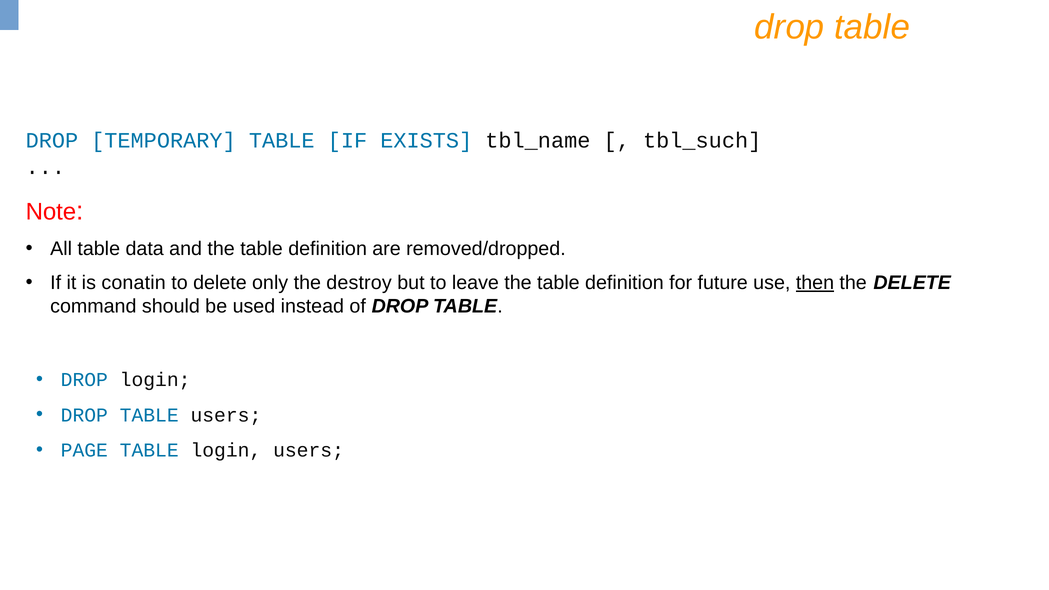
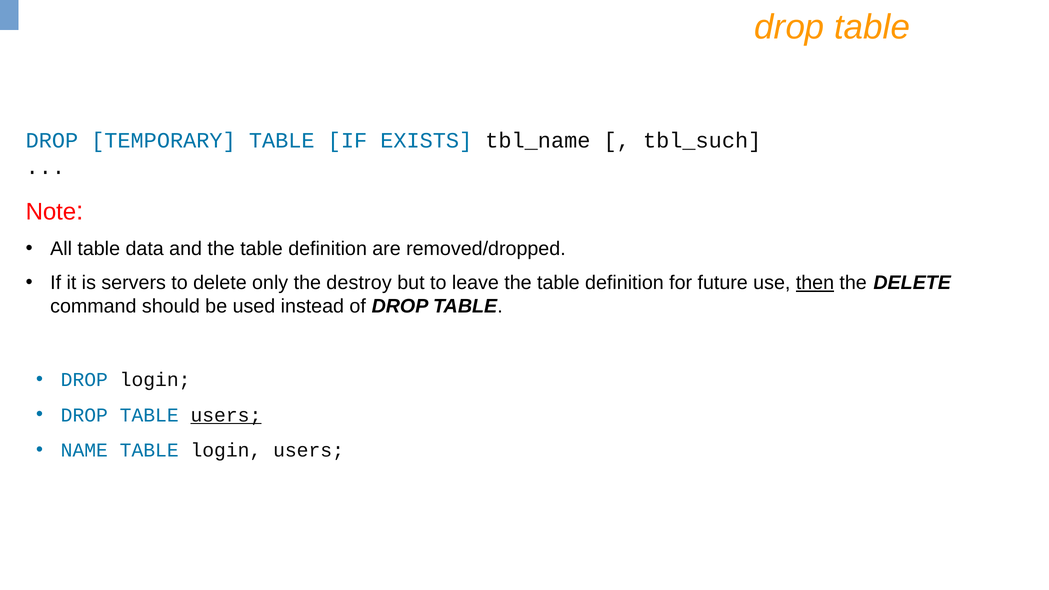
conatin: conatin -> servers
users at (226, 415) underline: none -> present
PAGE: PAGE -> NAME
